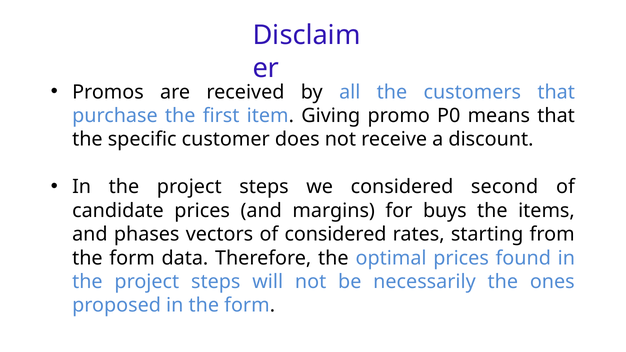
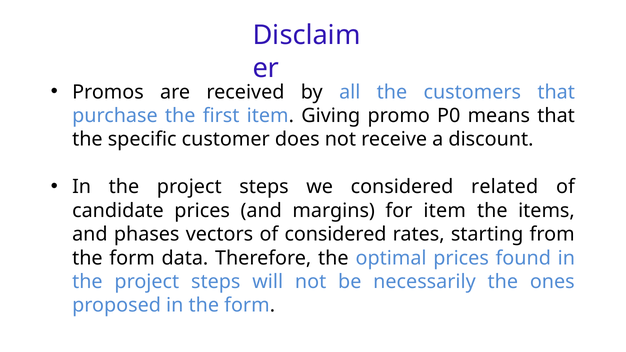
second: second -> related
for buys: buys -> item
